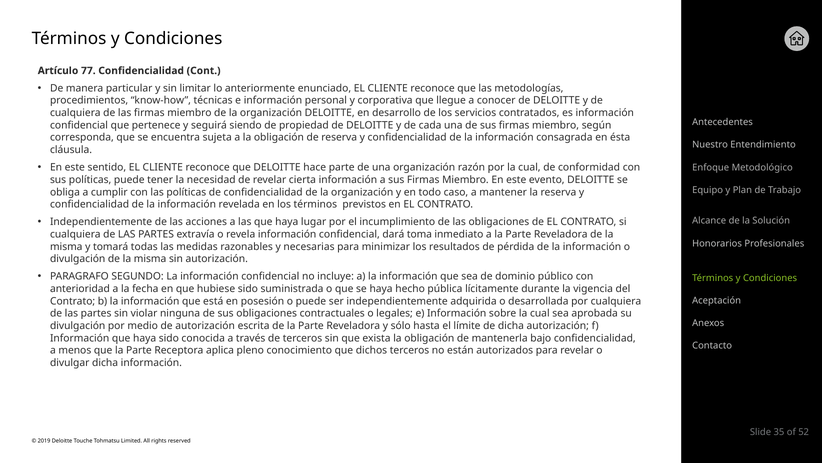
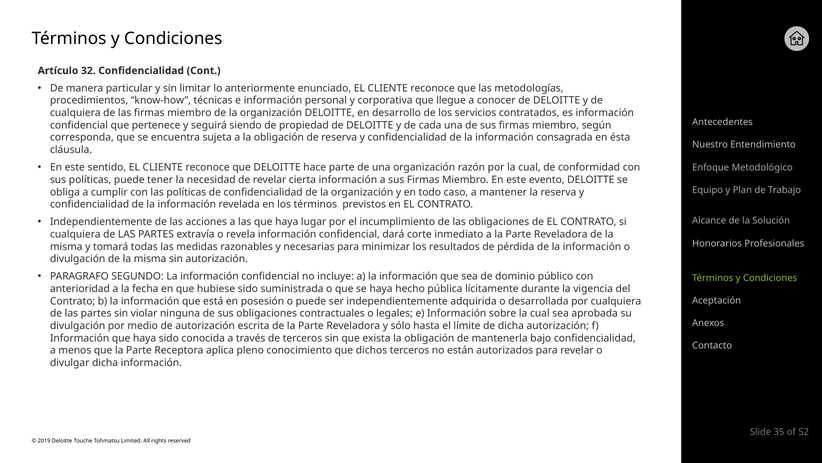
77: 77 -> 32
toma: toma -> corte
